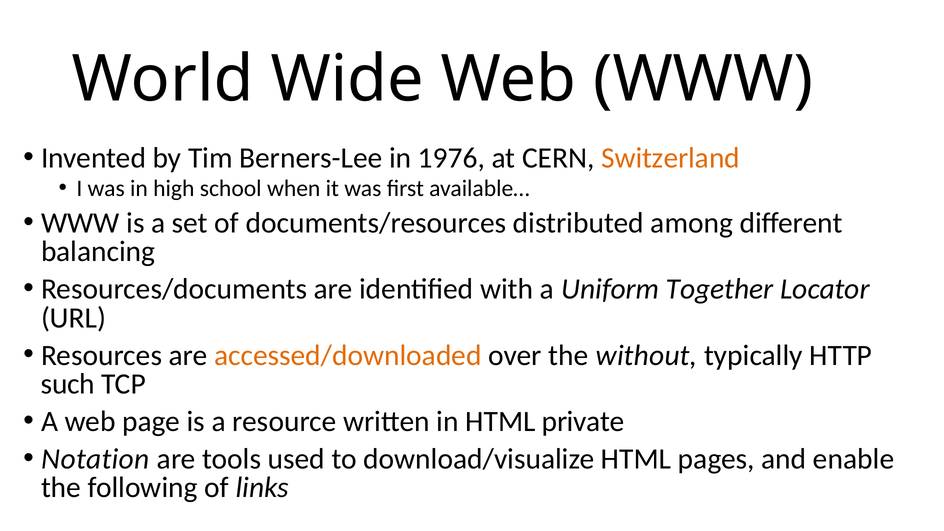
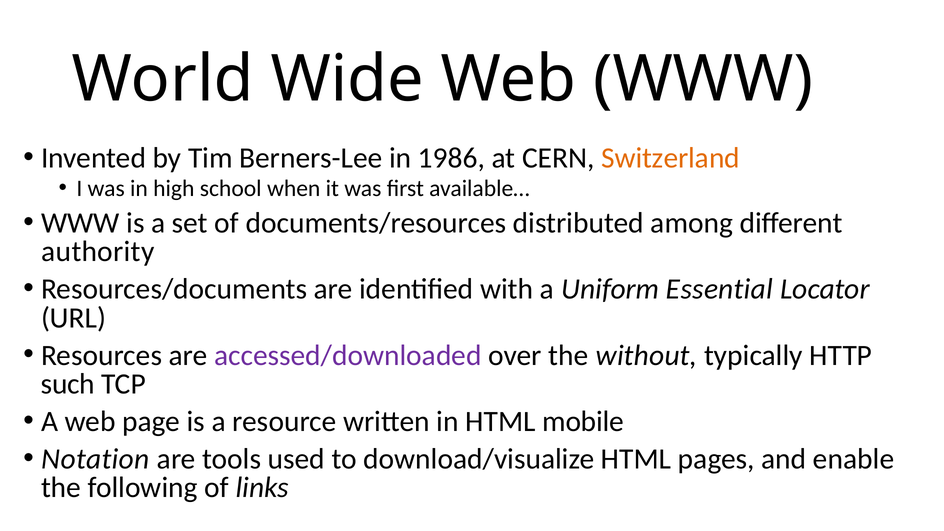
1976: 1976 -> 1986
balancing: balancing -> authority
Together: Together -> Essential
accessed/downloaded colour: orange -> purple
private: private -> mobile
